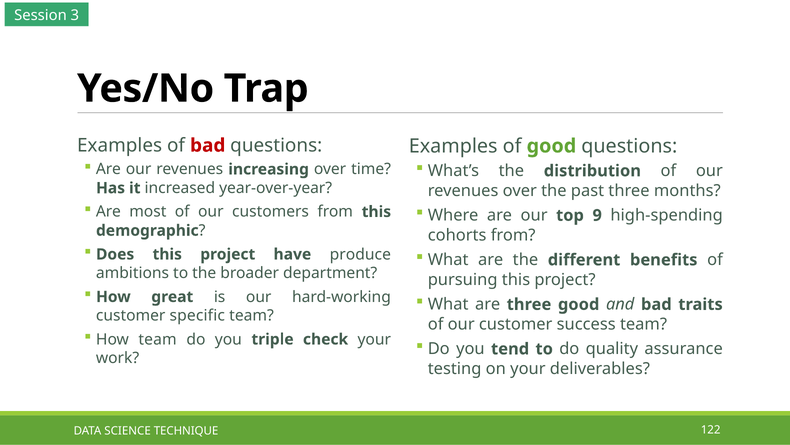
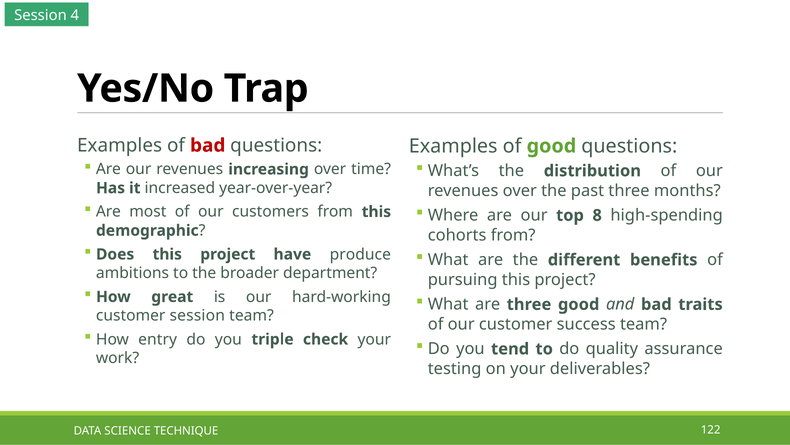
3: 3 -> 4
9: 9 -> 8
customer specific: specific -> session
How team: team -> entry
